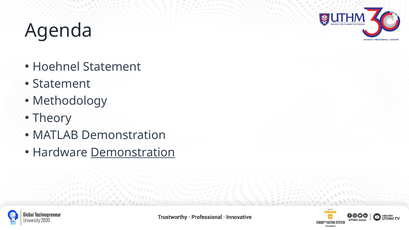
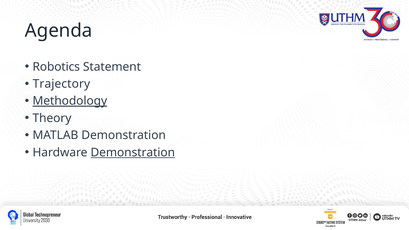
Hoehnel: Hoehnel -> Robotics
Statement at (62, 84): Statement -> Trajectory
Methodology underline: none -> present
